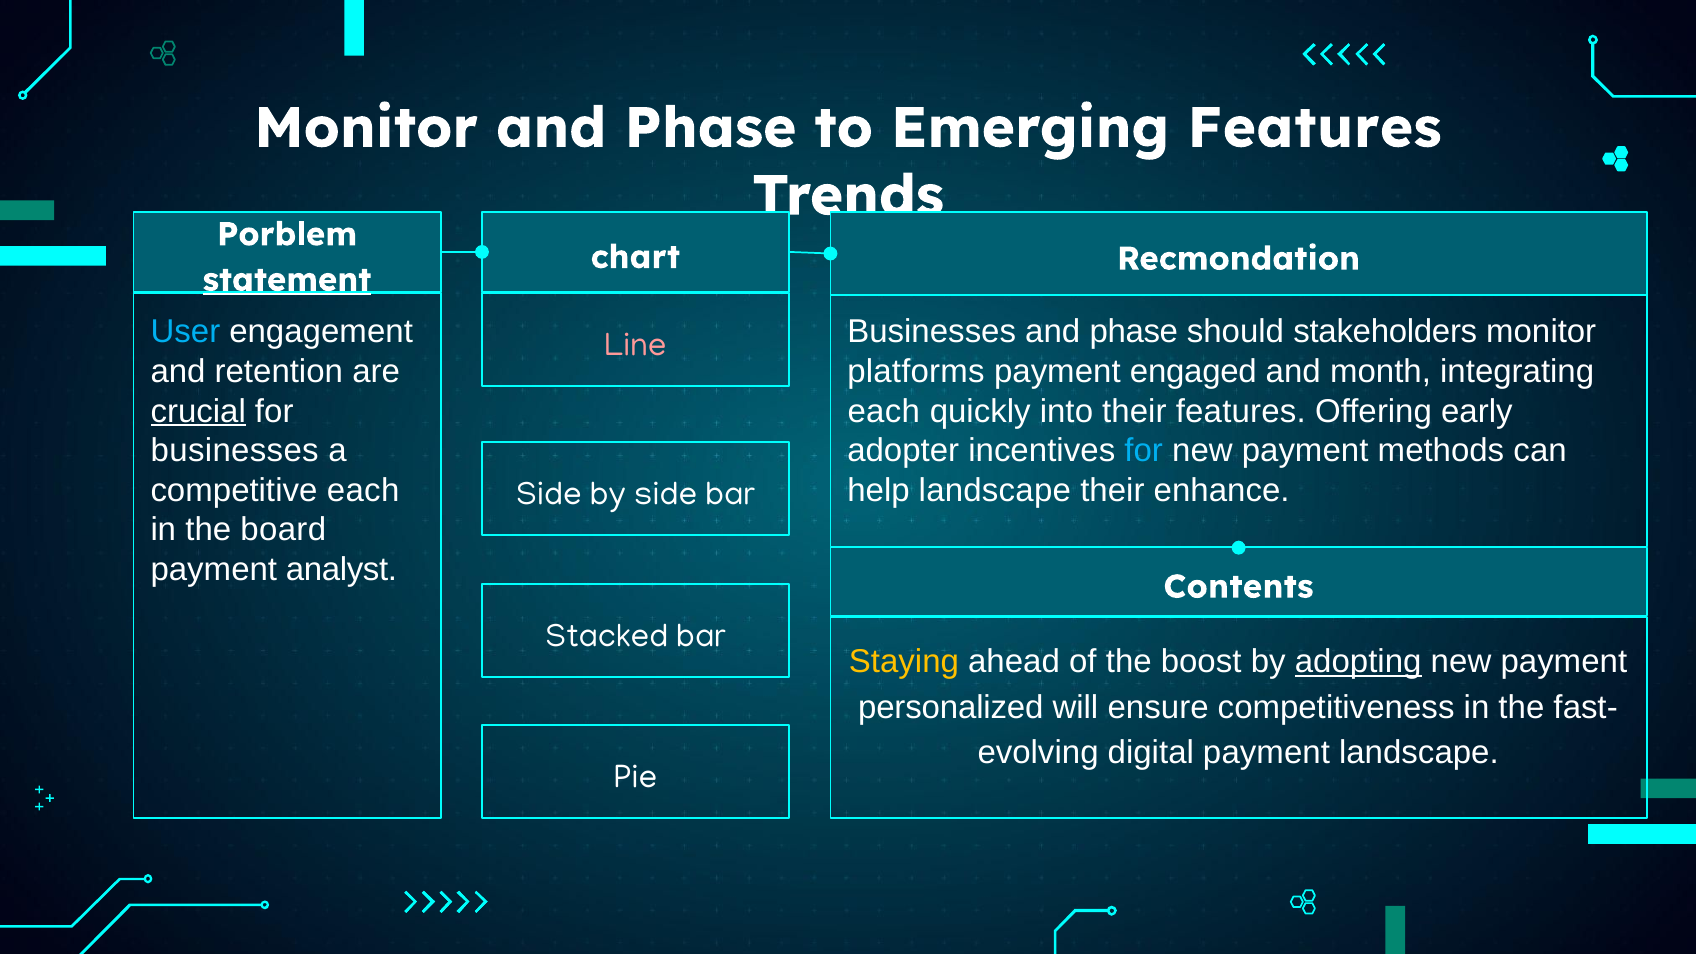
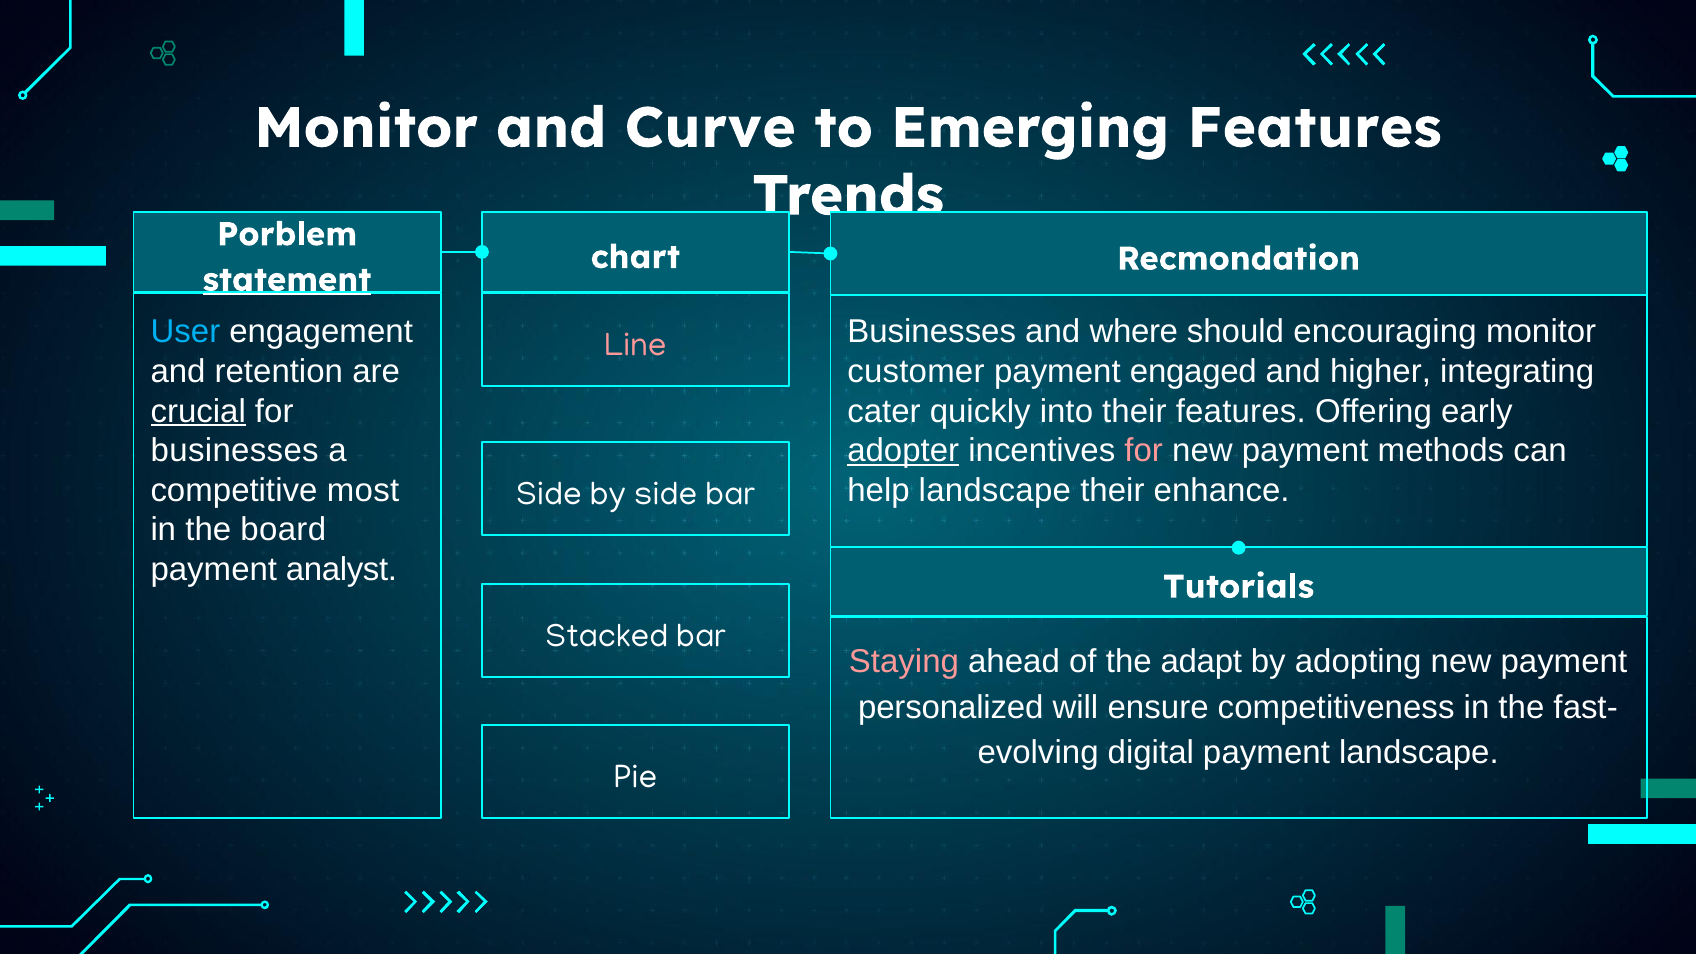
Monitor and Phase: Phase -> Curve
Businesses and phase: phase -> where
stakeholders: stakeholders -> encouraging
platforms: platforms -> customer
month: month -> higher
each at (884, 411): each -> cater
adopter underline: none -> present
for at (1144, 451) colour: light blue -> pink
competitive each: each -> most
Contents: Contents -> Tutorials
Staying colour: yellow -> pink
boost: boost -> adapt
adopting underline: present -> none
